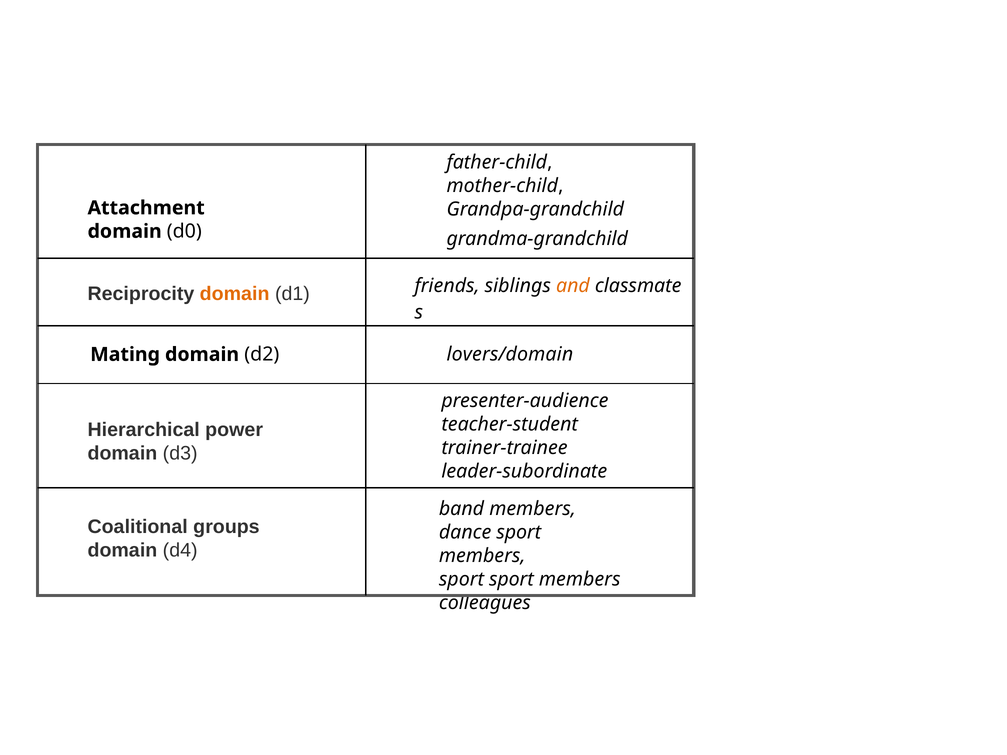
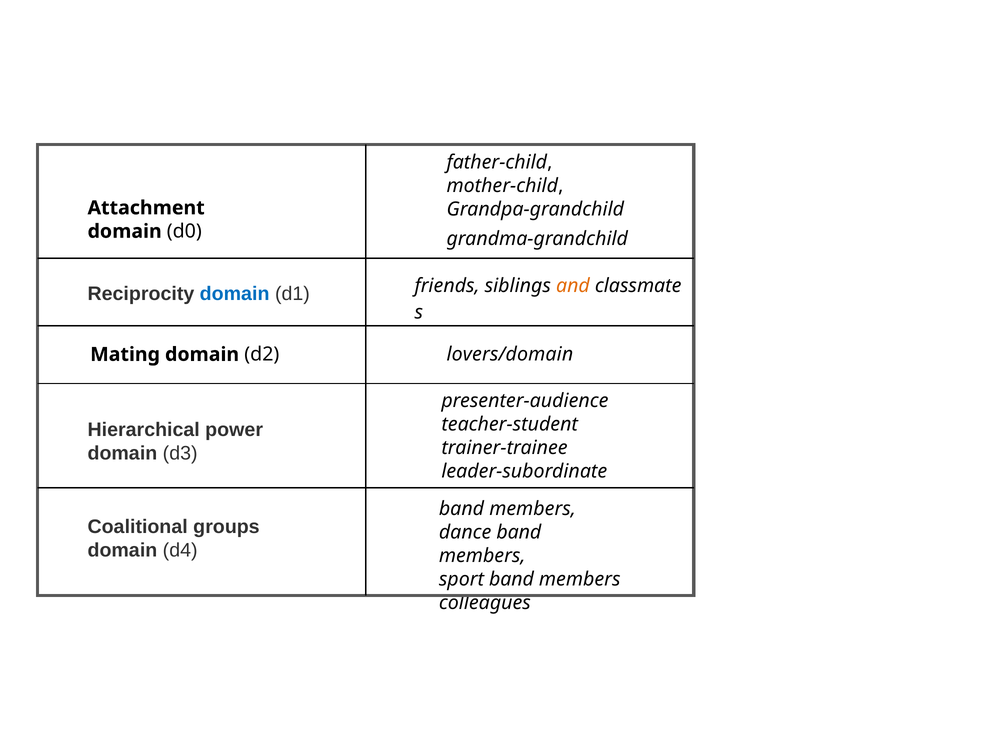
domain at (235, 294) colour: orange -> blue
dance sport: sport -> band
sport sport: sport -> band
